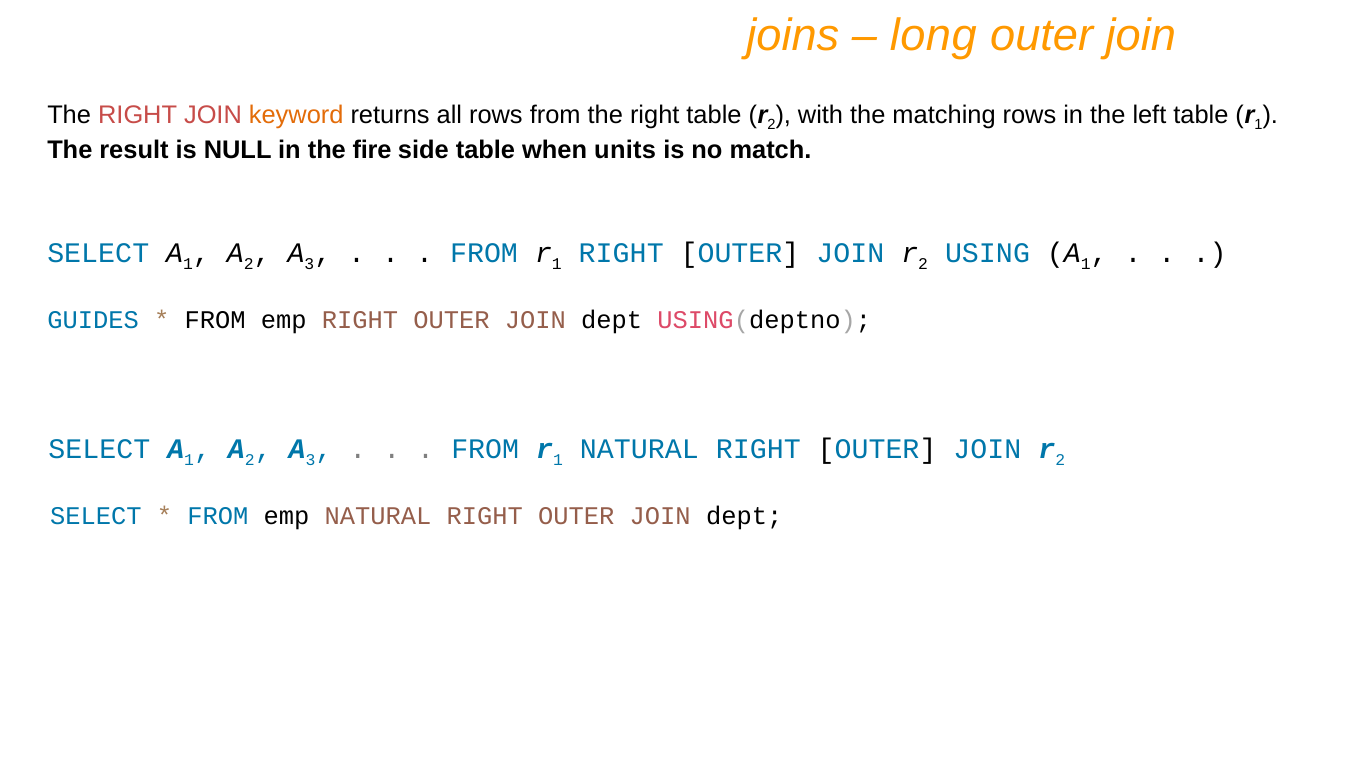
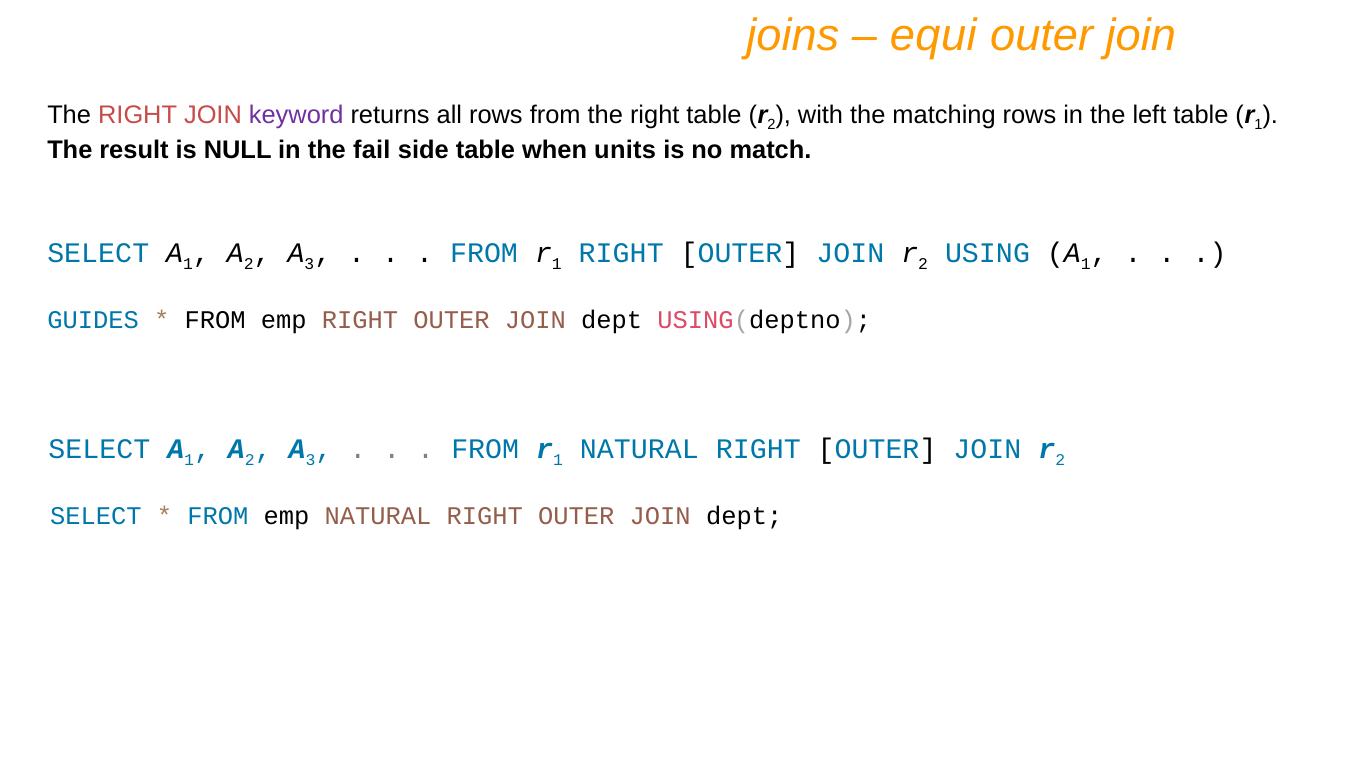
long: long -> equi
keyword colour: orange -> purple
fire: fire -> fail
